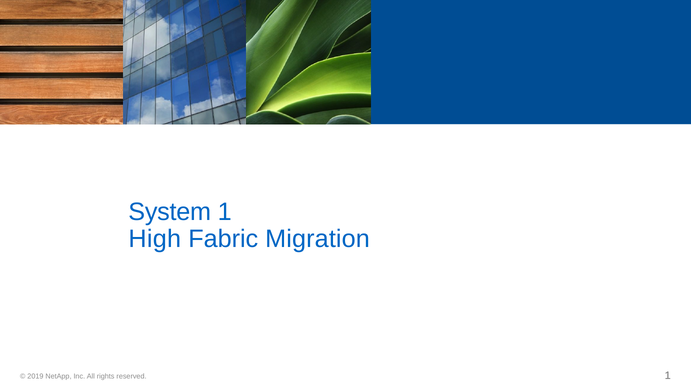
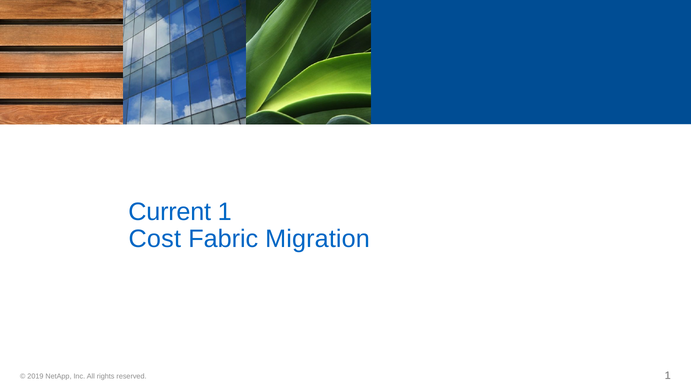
System: System -> Current
High: High -> Cost
